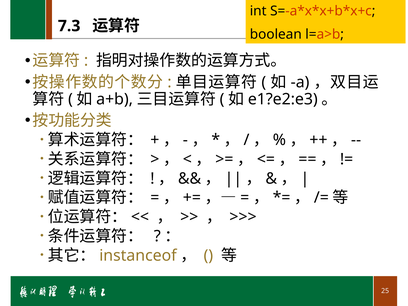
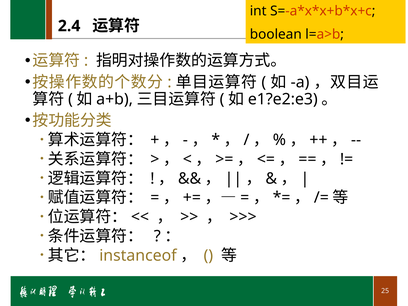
7.3: 7.3 -> 2.4
